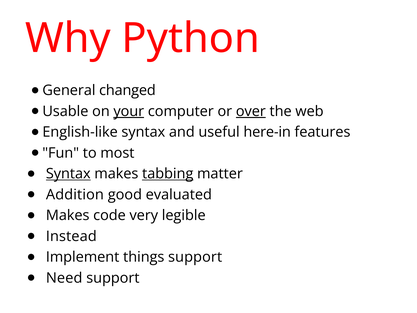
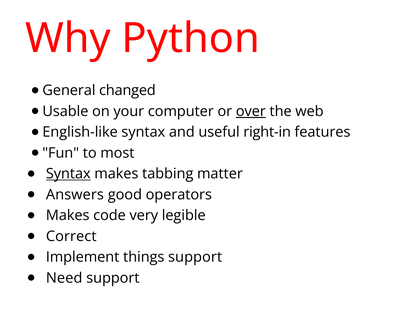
your underline: present -> none
here-in: here-in -> right-in
tabbing underline: present -> none
Addition: Addition -> Answers
evaluated: evaluated -> operators
Instead: Instead -> Correct
